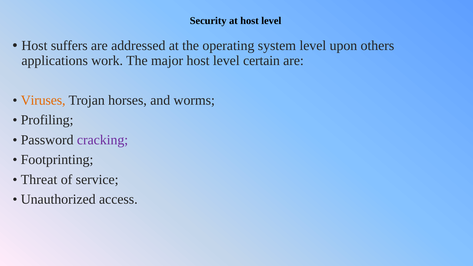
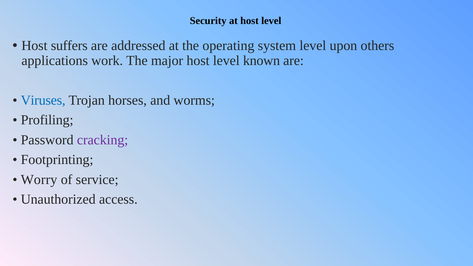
certain: certain -> known
Viruses colour: orange -> blue
Threat: Threat -> Worry
